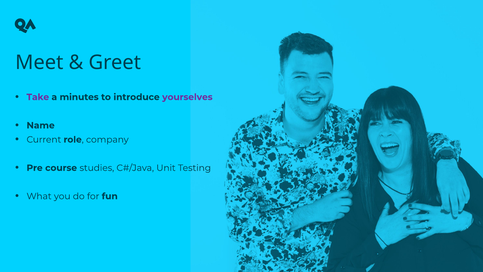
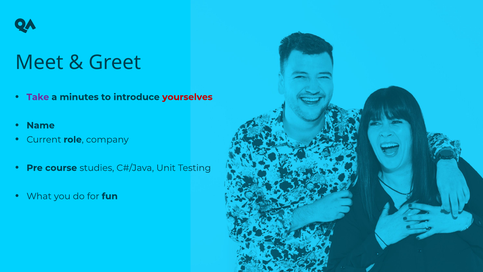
yourselves colour: purple -> red
